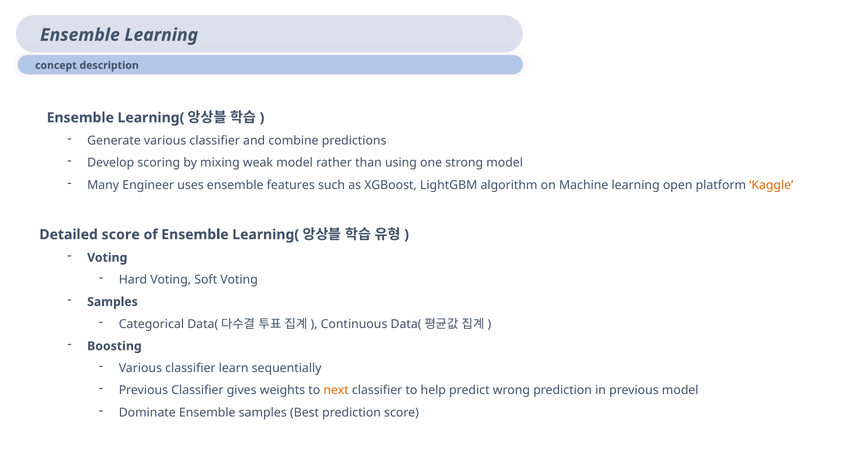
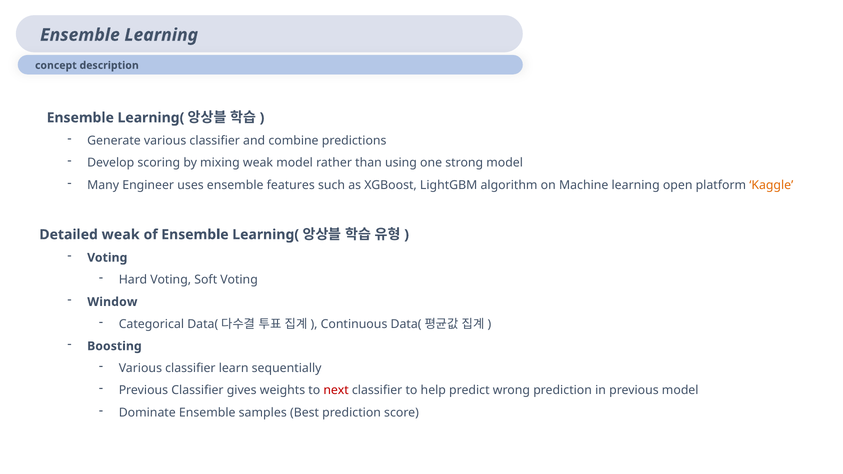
Detailed score: score -> weak
Samples at (112, 302): Samples -> Window
next colour: orange -> red
